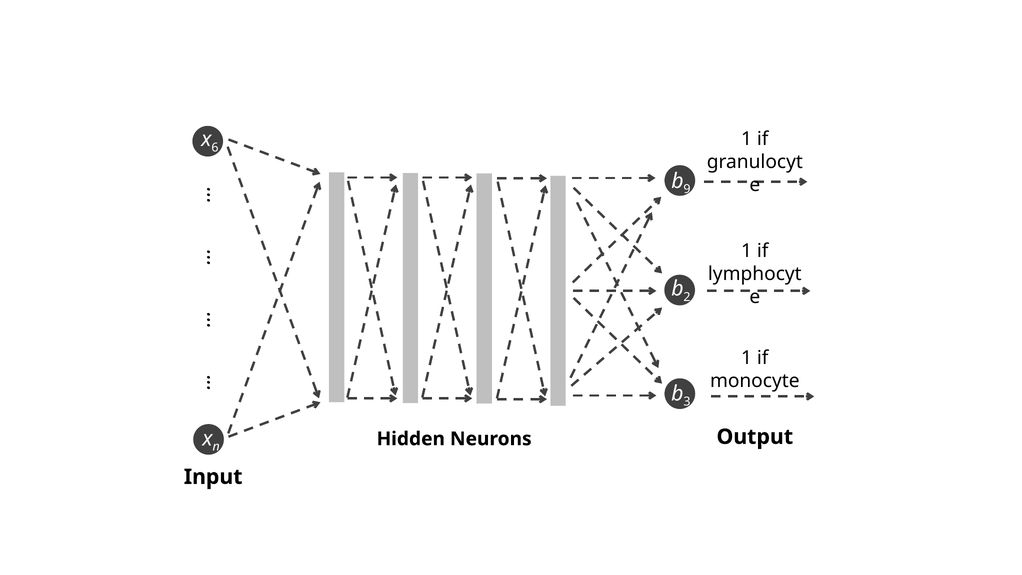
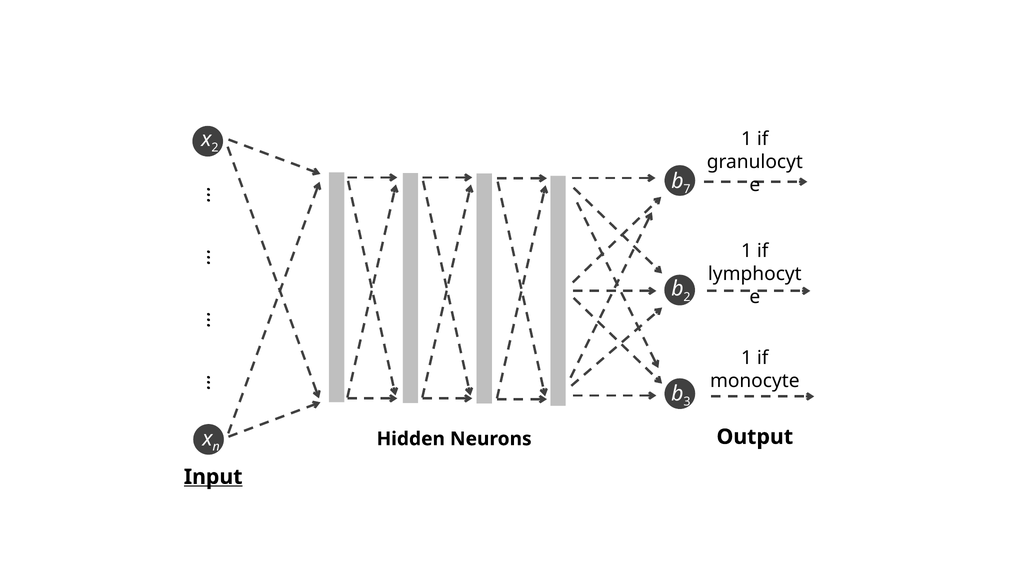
6 at (215, 148): 6 -> 2
9: 9 -> 7
Input underline: none -> present
